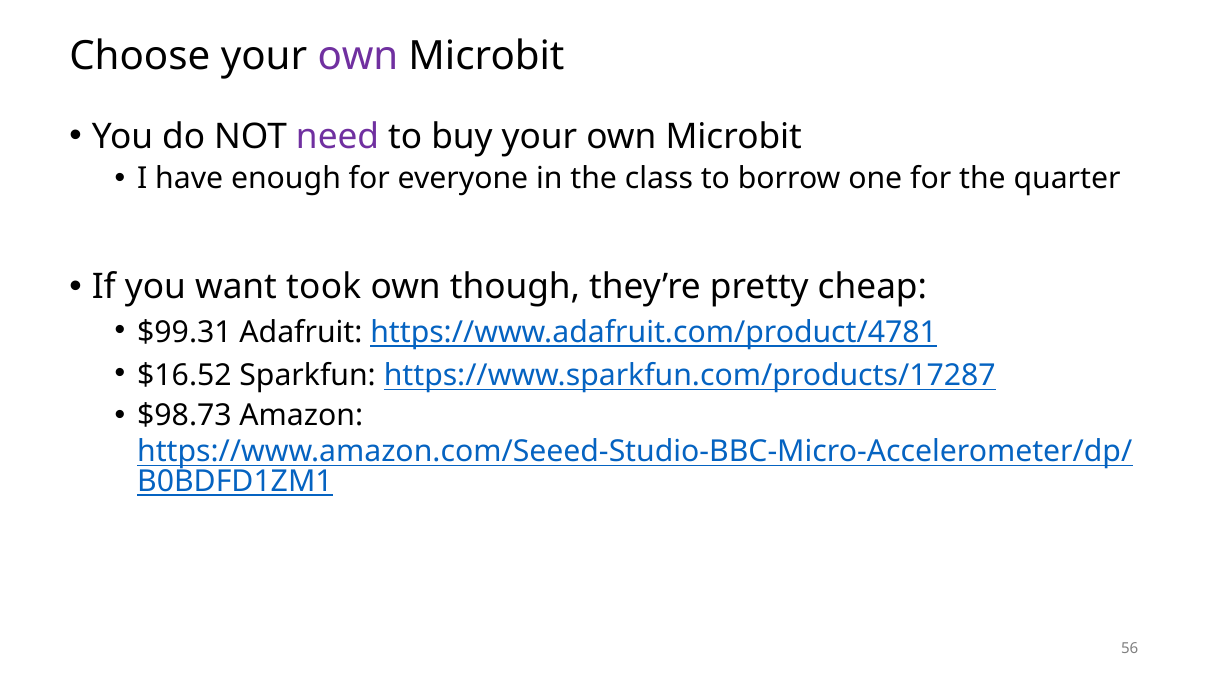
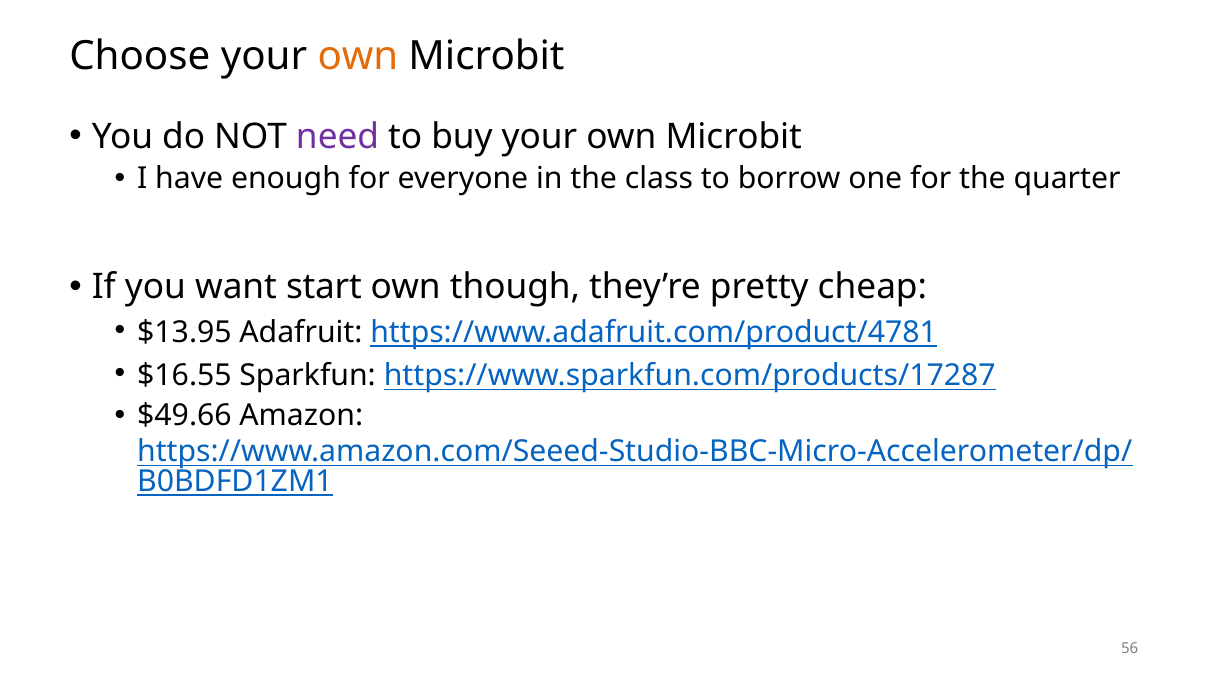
own at (358, 56) colour: purple -> orange
took: took -> start
$99.31: $99.31 -> $13.95
$16.52: $16.52 -> $16.55
$98.73: $98.73 -> $49.66
